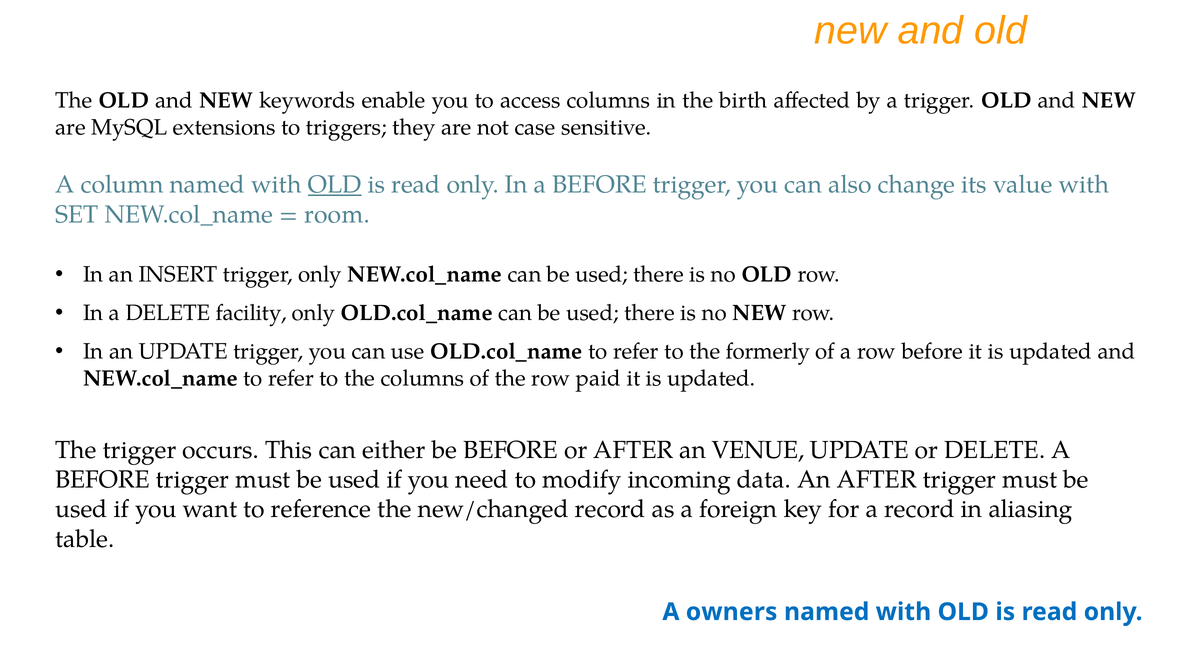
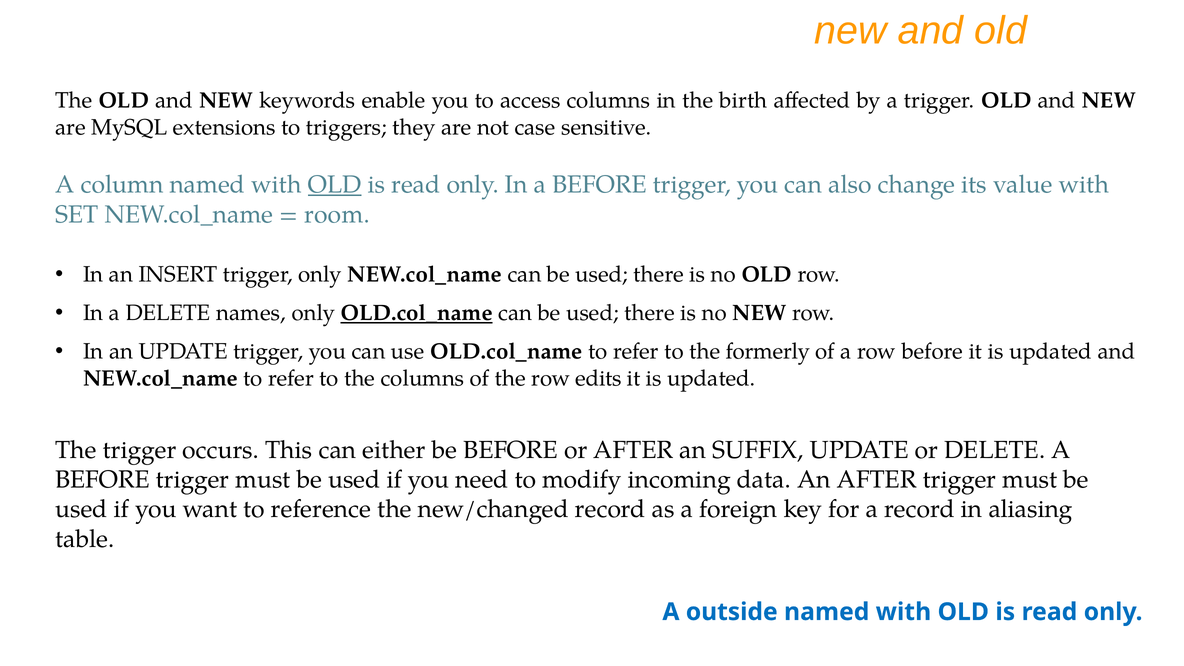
facility: facility -> names
OLD.col_name at (417, 313) underline: none -> present
paid: paid -> edits
VENUE: VENUE -> SUFFIX
owners: owners -> outside
